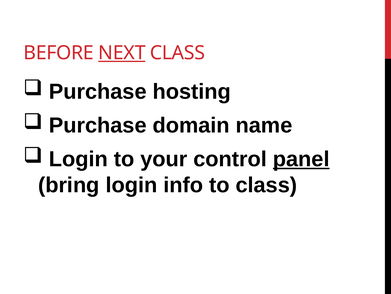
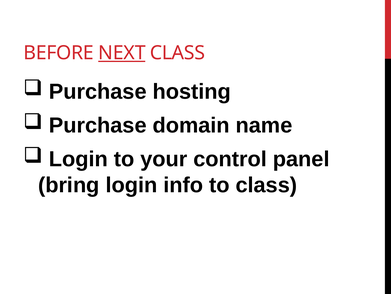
panel underline: present -> none
